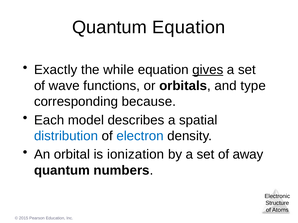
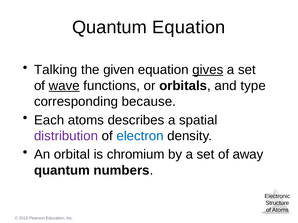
Exactly: Exactly -> Talking
while: while -> given
wave underline: none -> present
Each model: model -> atoms
distribution colour: blue -> purple
ionization: ionization -> chromium
